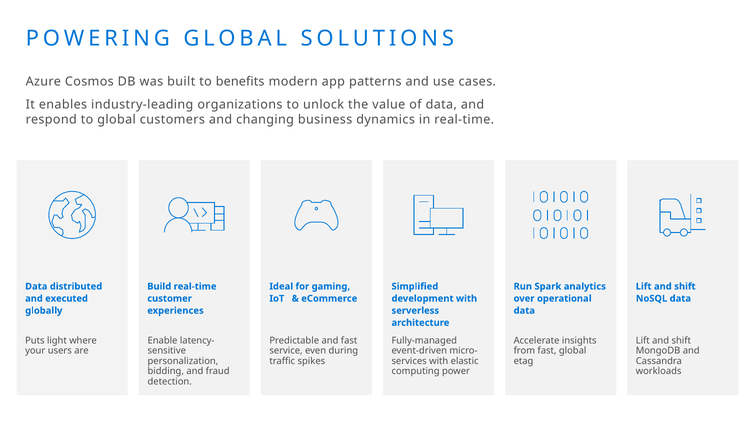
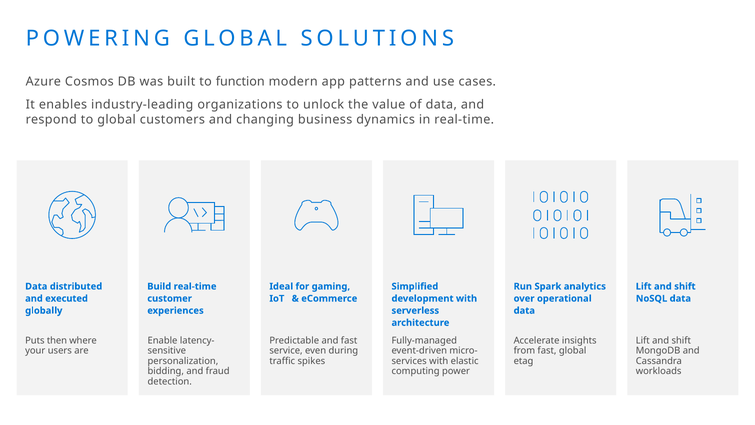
benefits: benefits -> function
light: light -> then
